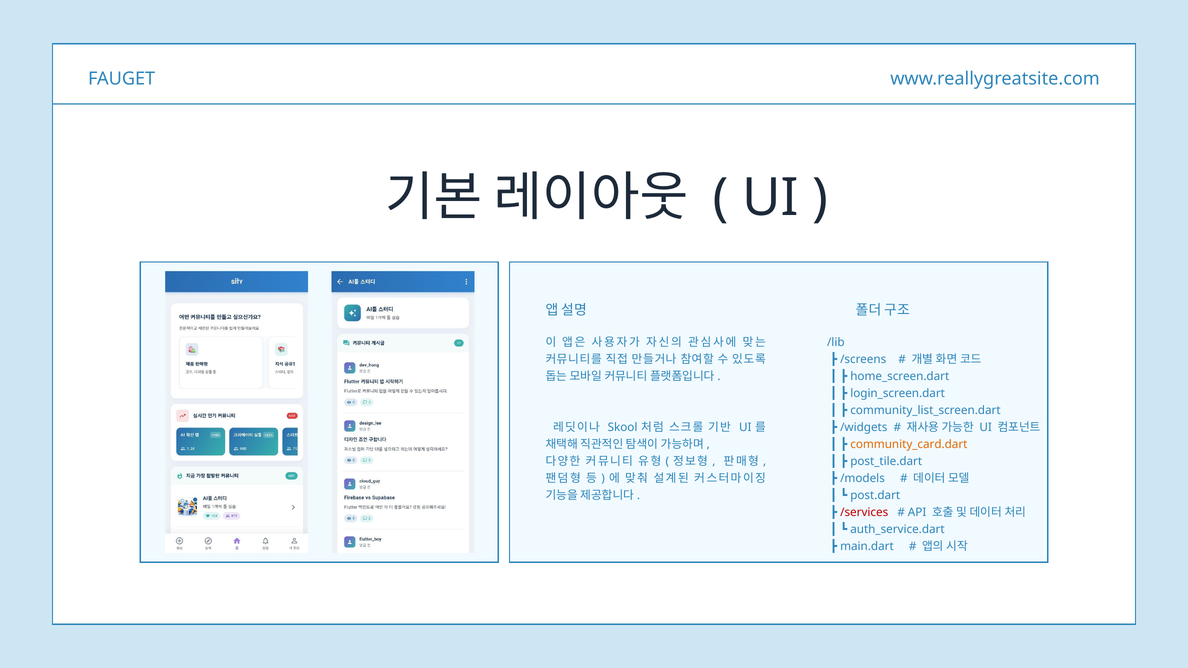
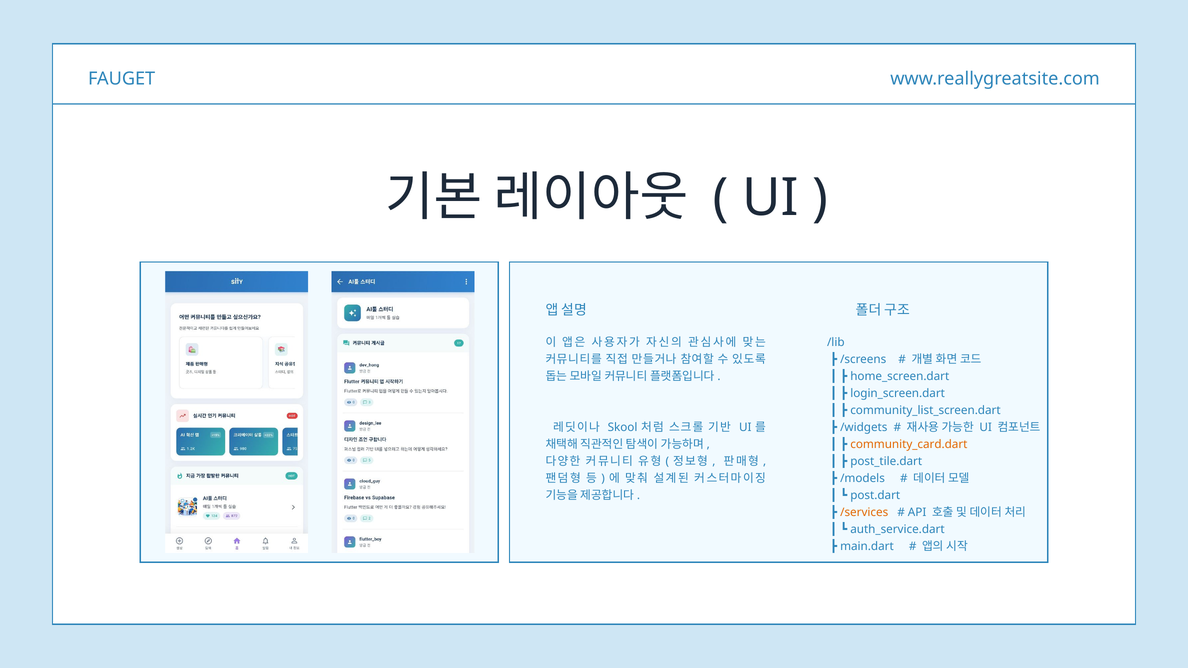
/services colour: red -> orange
